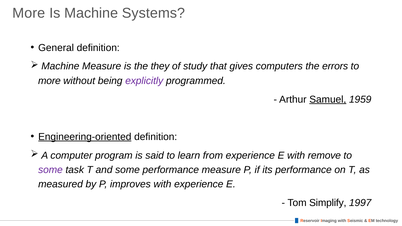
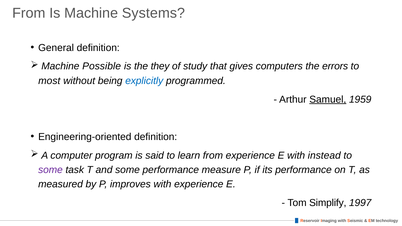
More at (29, 13): More -> From
Machine Measure: Measure -> Possible
more at (49, 81): more -> most
explicitly colour: purple -> blue
Engineering-oriented underline: present -> none
remove: remove -> instead
